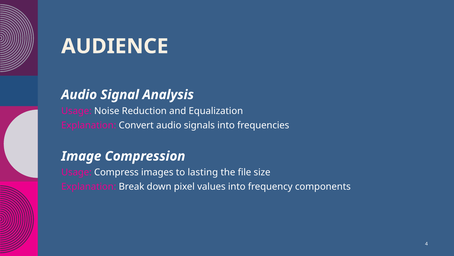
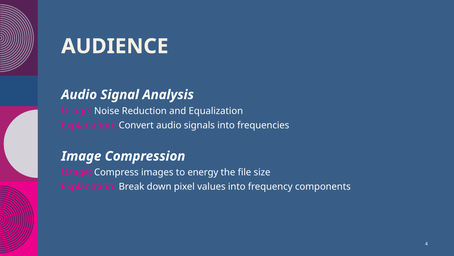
lasting: lasting -> energy
